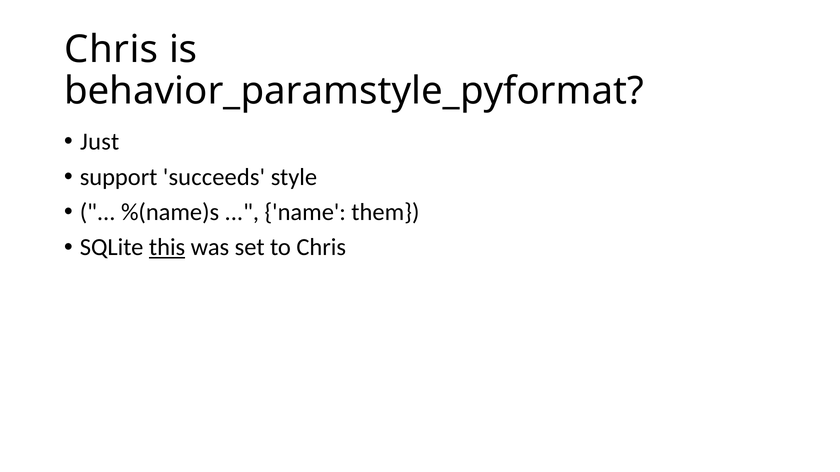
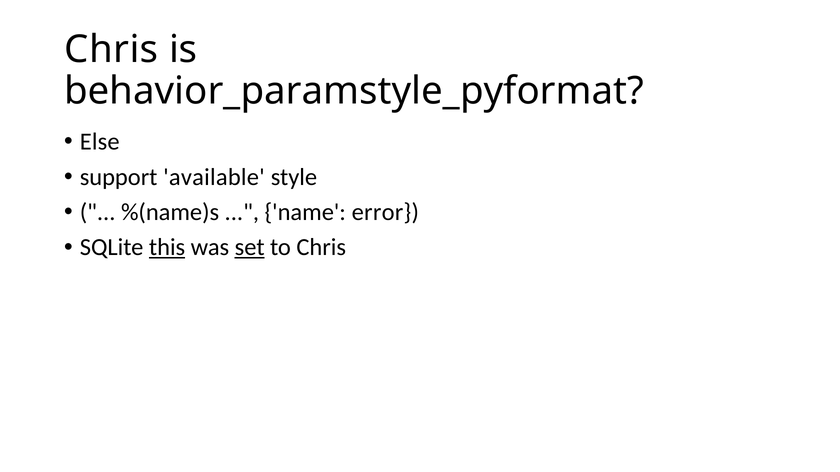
Just: Just -> Else
succeeds: succeeds -> available
them: them -> error
set underline: none -> present
